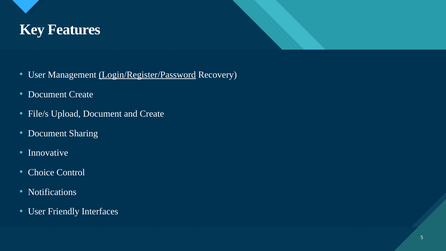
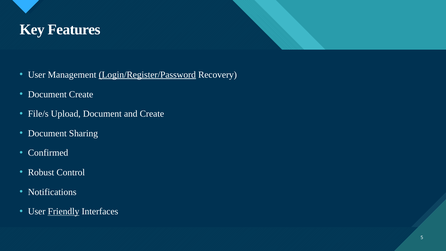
Innovative: Innovative -> Confirmed
Choice: Choice -> Robust
Friendly underline: none -> present
